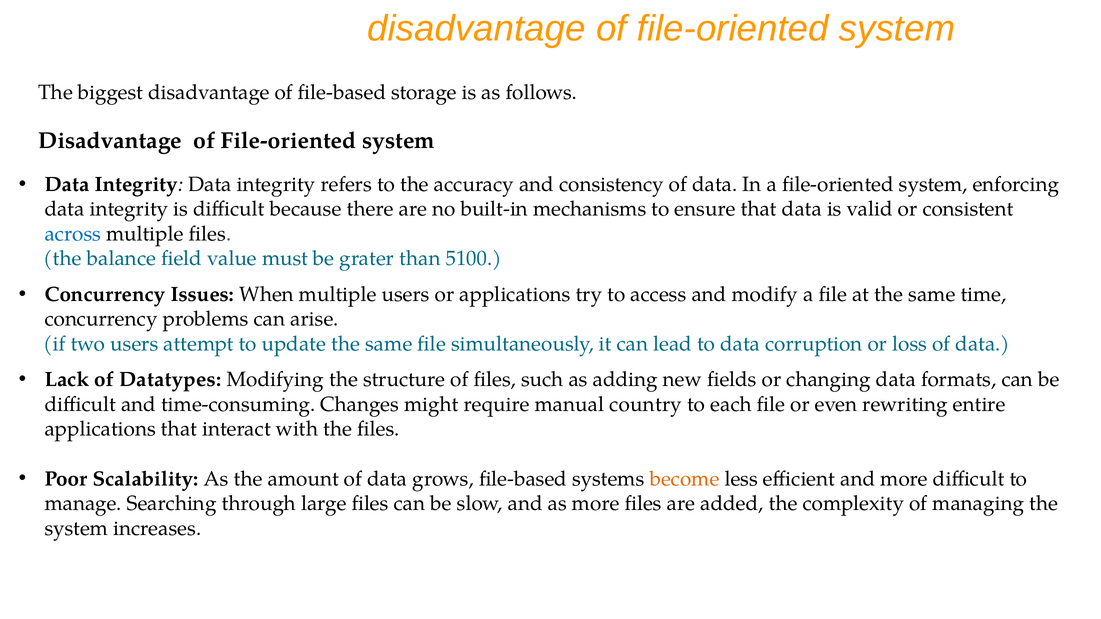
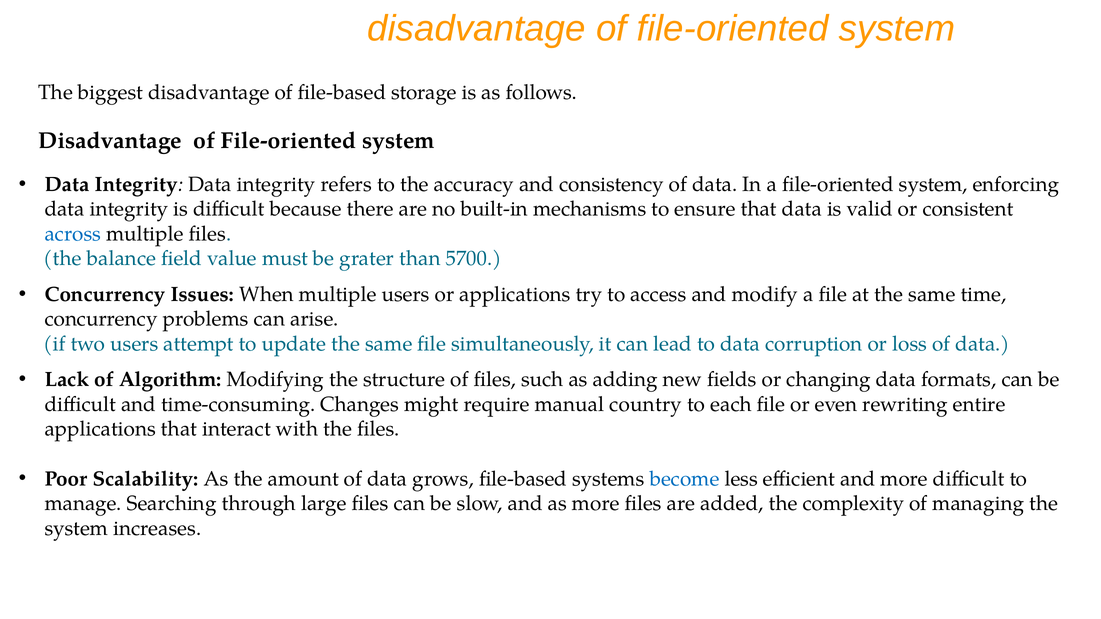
5100: 5100 -> 5700
Datatypes: Datatypes -> Algorithm
become colour: orange -> blue
